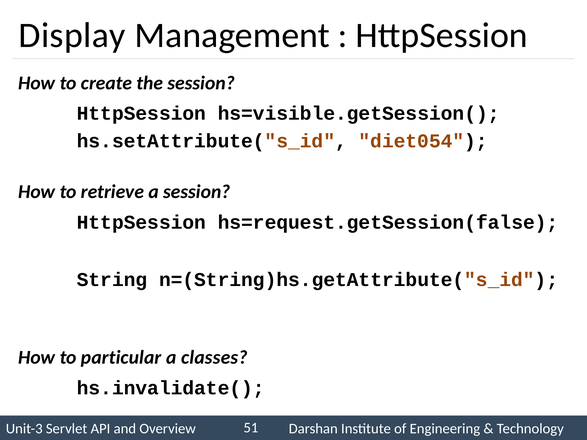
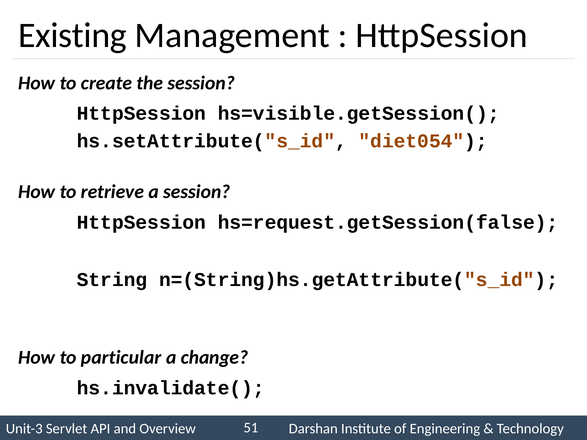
Display: Display -> Existing
classes: classes -> change
